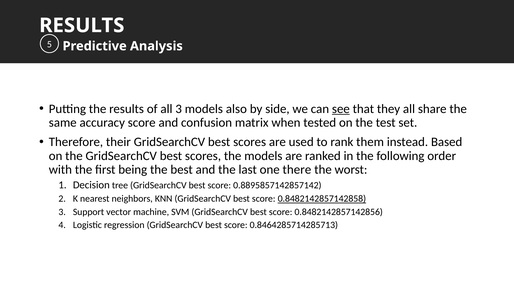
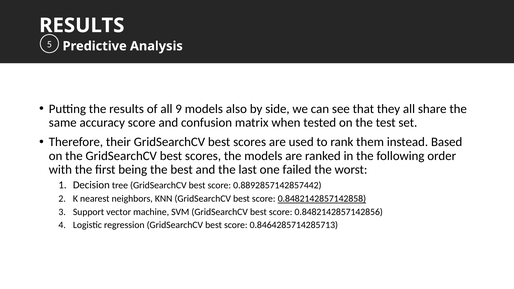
all 3: 3 -> 9
see underline: present -> none
there: there -> failed
0.8895857142857142: 0.8895857142857142 -> 0.8892857142857442
